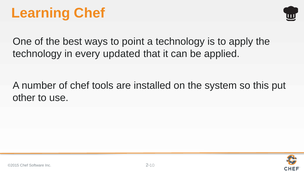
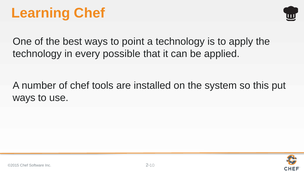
updated: updated -> possible
other at (24, 98): other -> ways
